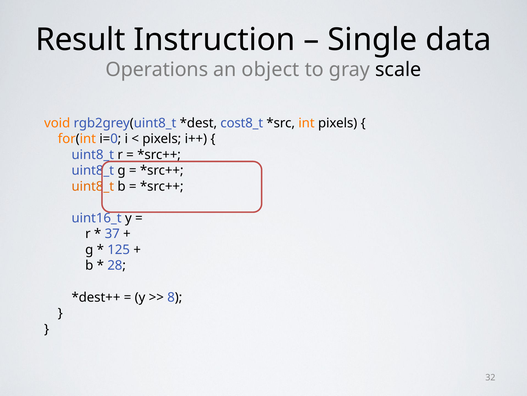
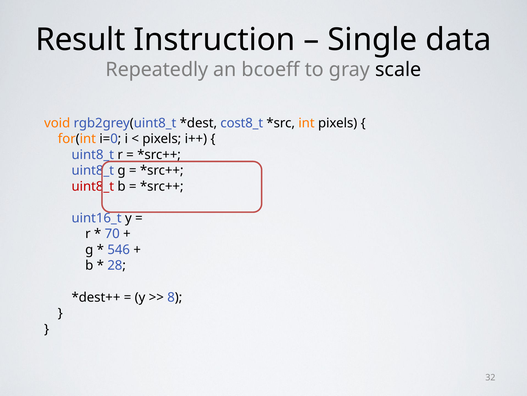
Operations: Operations -> Repeatedly
object: object -> bcoeff
uint8_t at (93, 186) colour: orange -> red
37: 37 -> 70
125: 125 -> 546
